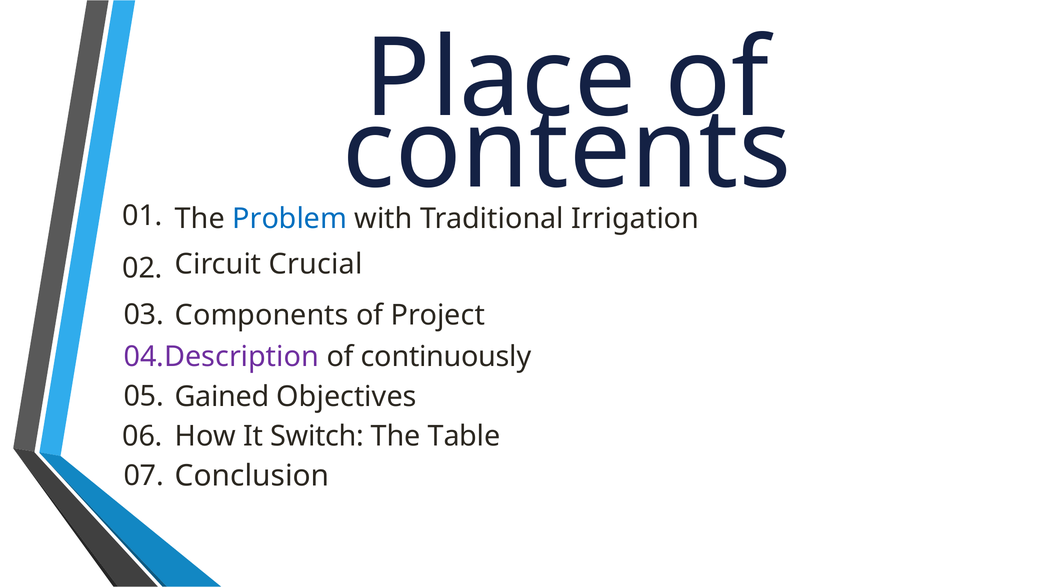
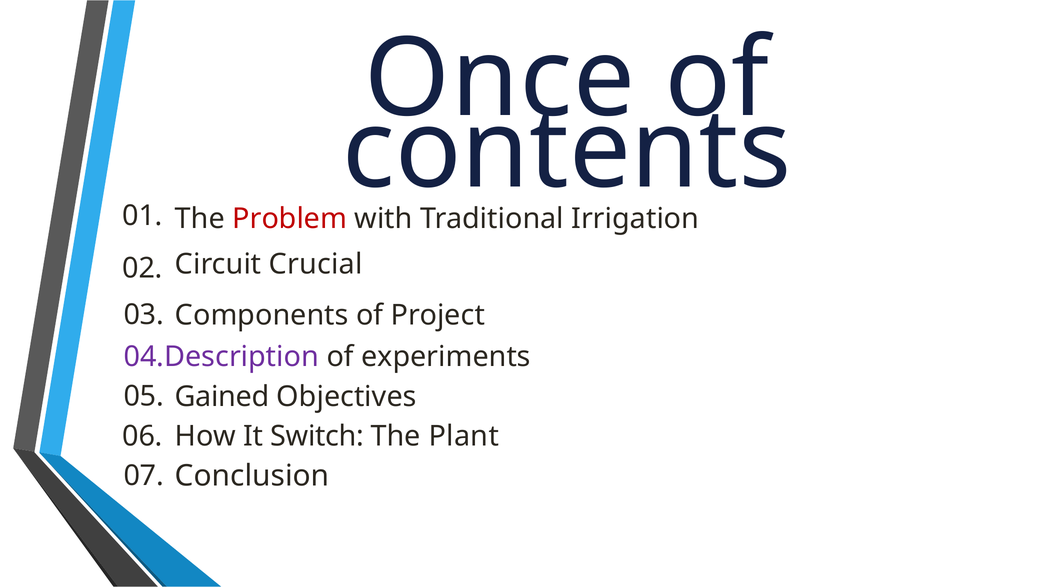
Place: Place -> Once
Problem colour: blue -> red
continuously: continuously -> experiments
The Table: Table -> Plant
